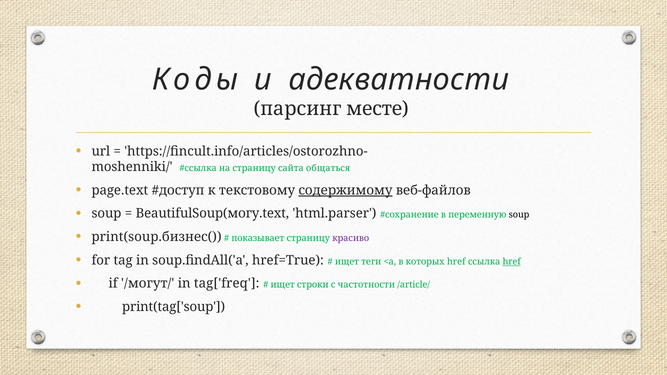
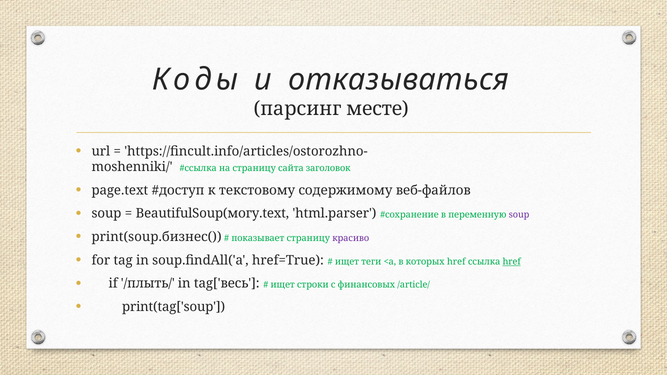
адекватности: адекватности -> отказываться
общаться: общаться -> заголовок
содержимому underline: present -> none
soup at (519, 215) colour: black -> purple
/могут/: /могут/ -> /плыть/
tag['freq: tag['freq -> tag['весь
частотности: частотности -> финансовых
